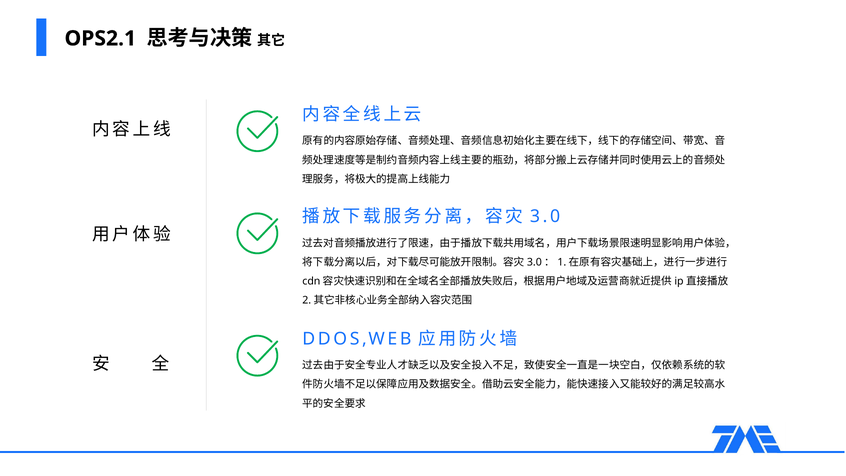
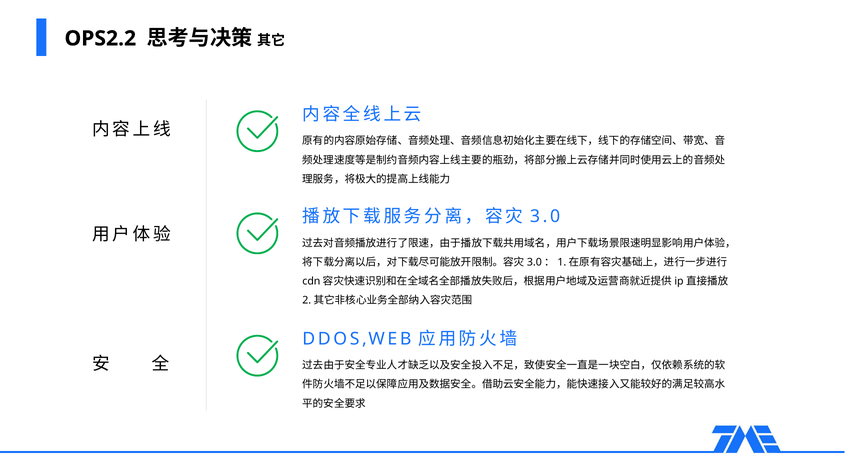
OPS2.1: OPS2.1 -> OPS2.2
